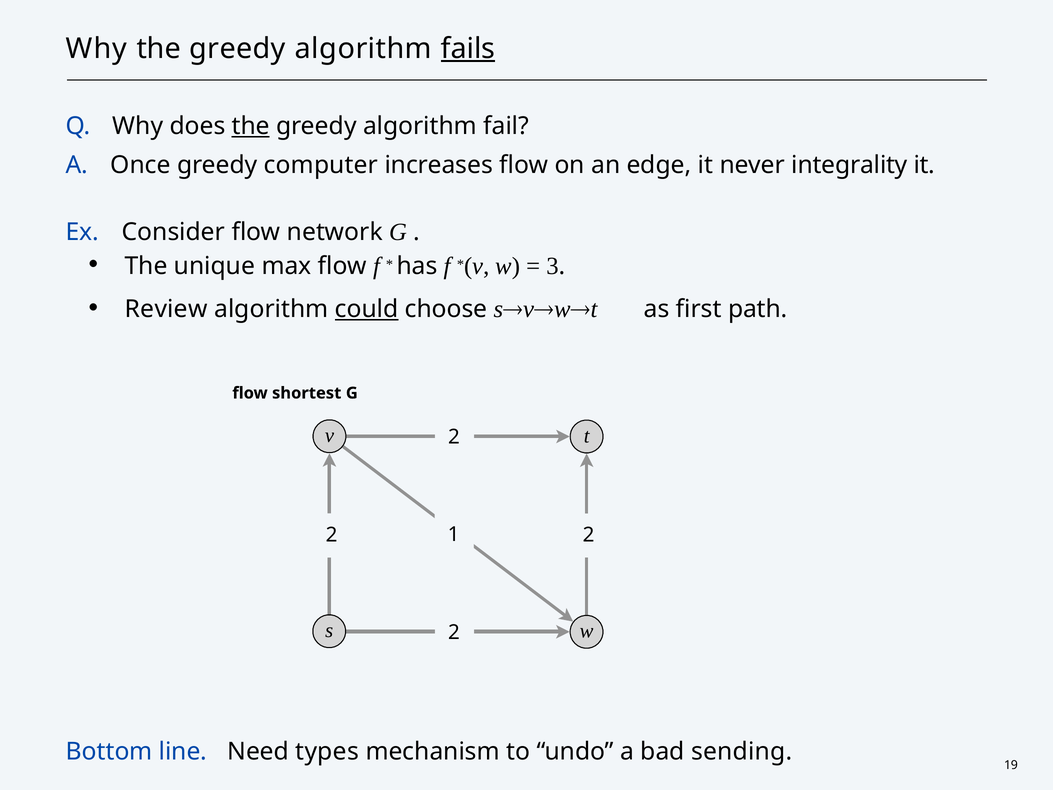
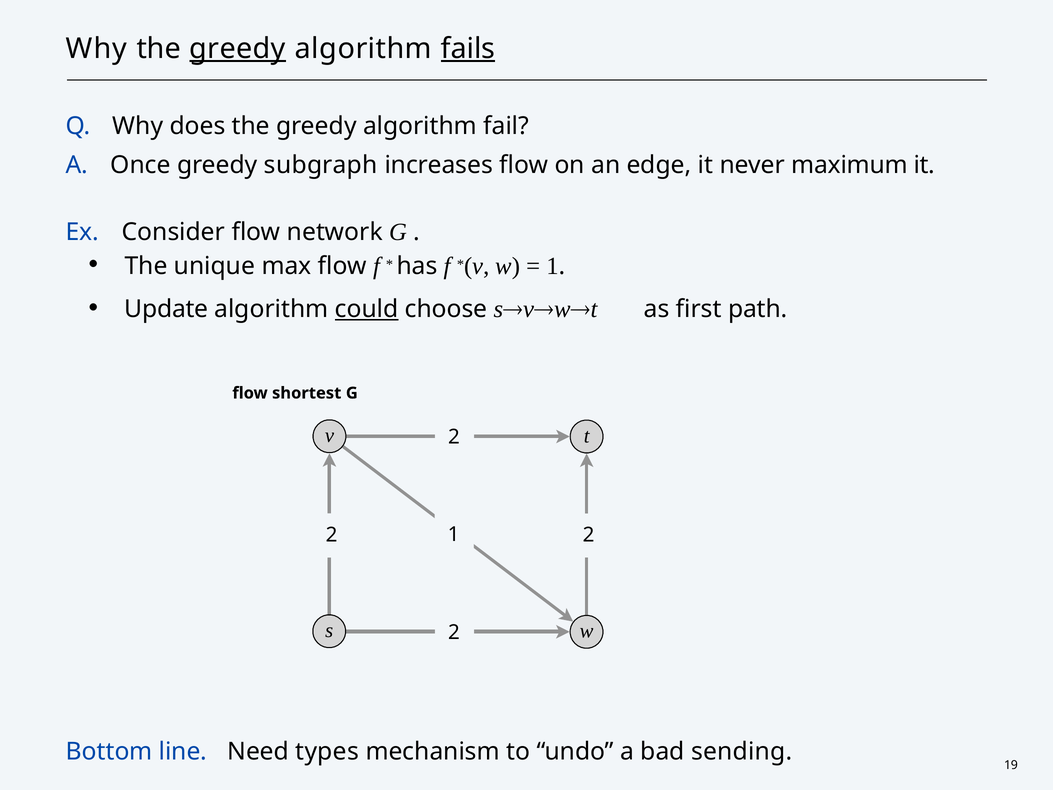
greedy at (237, 49) underline: none -> present
the at (251, 126) underline: present -> none
computer: computer -> subgraph
integrality: integrality -> maximum
3 at (552, 266): 3 -> 1
Review: Review -> Update
